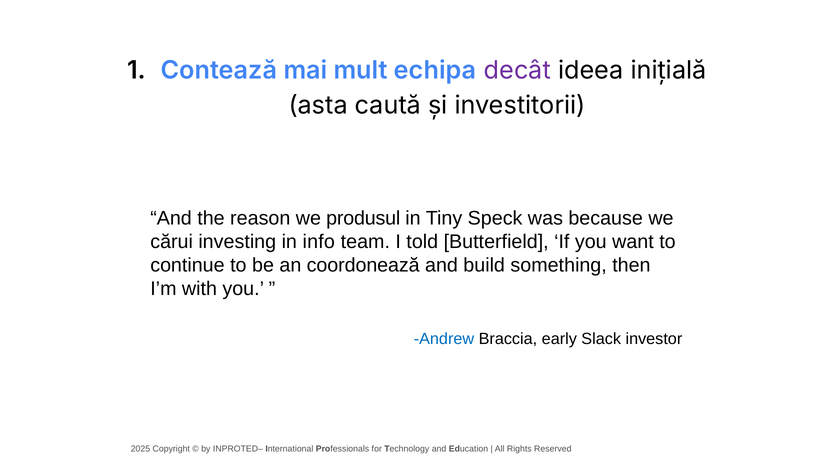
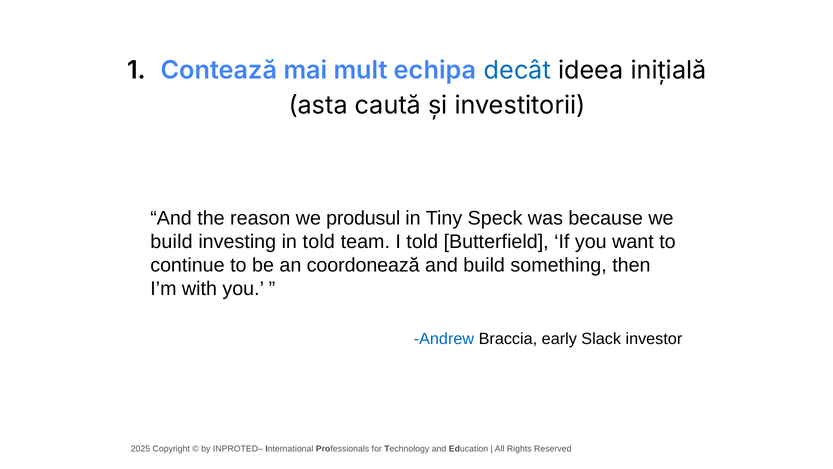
decât colour: purple -> blue
cărui at (172, 242): cărui -> build
in info: info -> told
